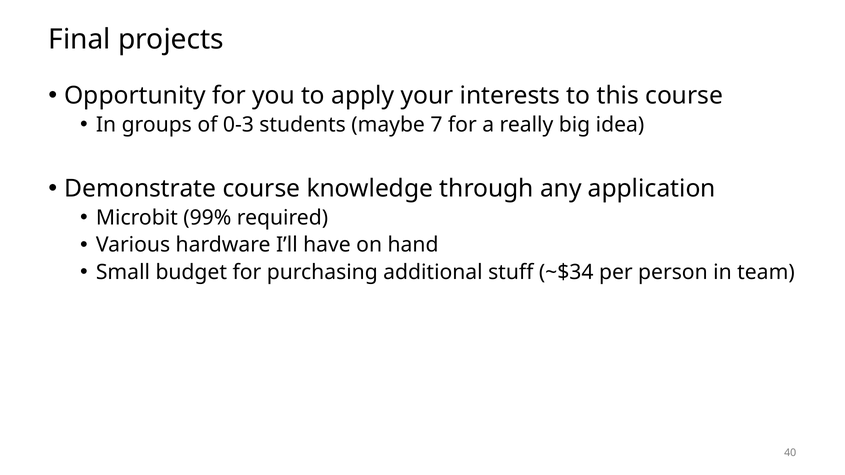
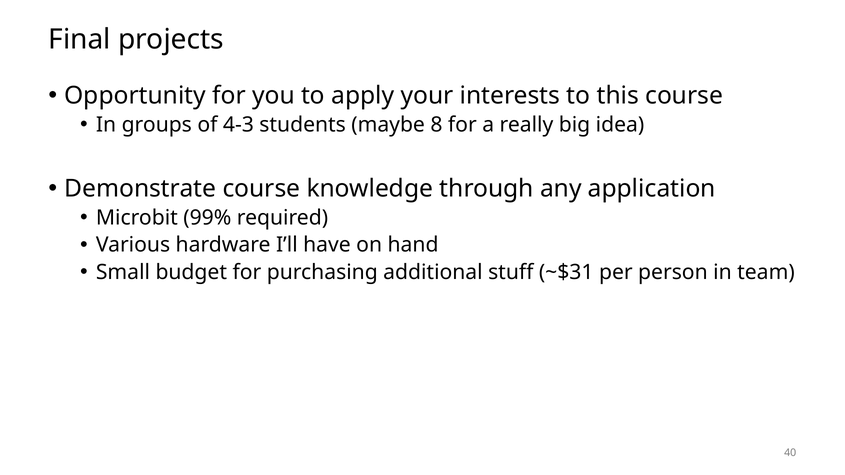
0-3: 0-3 -> 4-3
7: 7 -> 8
~$34: ~$34 -> ~$31
